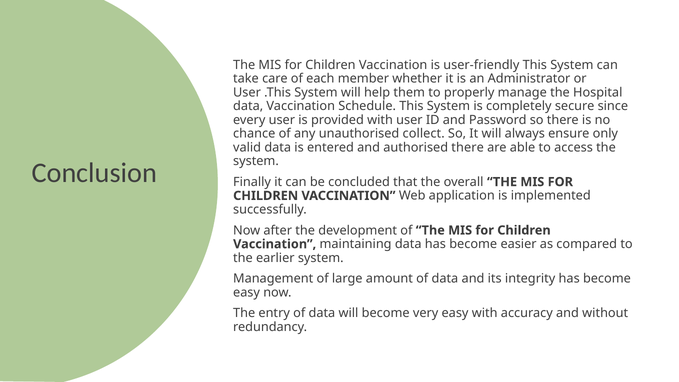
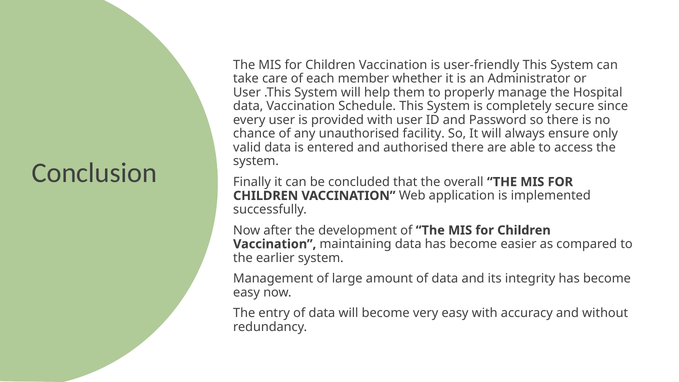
collect: collect -> facility
